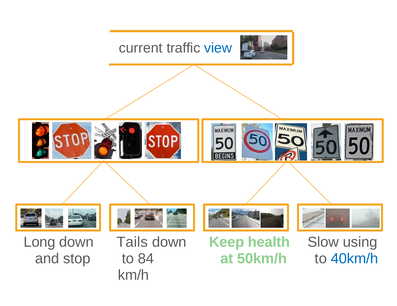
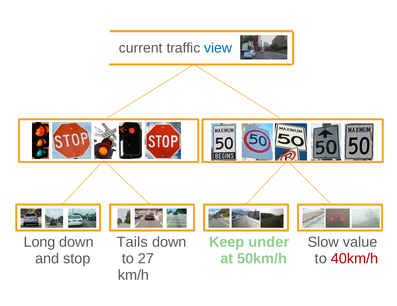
health: health -> under
using: using -> value
84: 84 -> 27
40km/h colour: blue -> red
